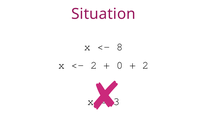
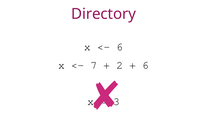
Situation: Situation -> Directory
8 at (120, 47): 8 -> 6
2 at (94, 65): 2 -> 7
0: 0 -> 2
2 at (146, 65): 2 -> 6
